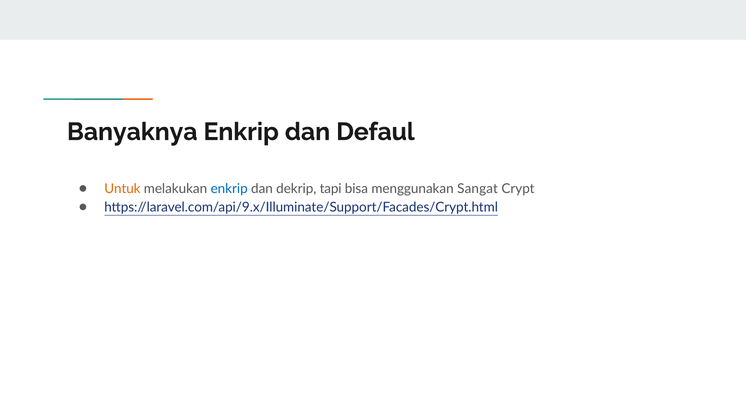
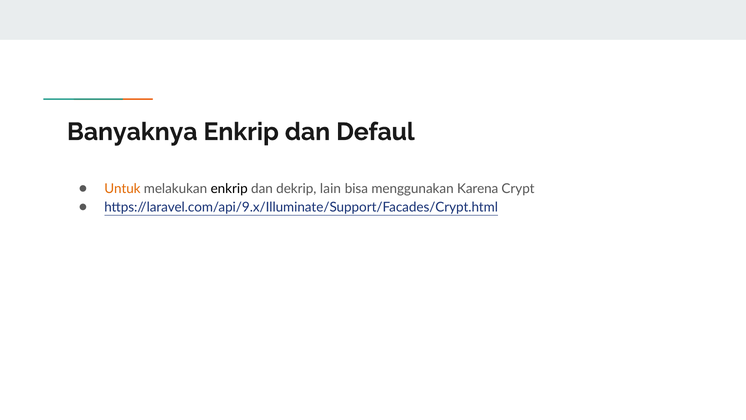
enkrip at (229, 188) colour: blue -> black
tapi: tapi -> lain
Sangat: Sangat -> Karena
